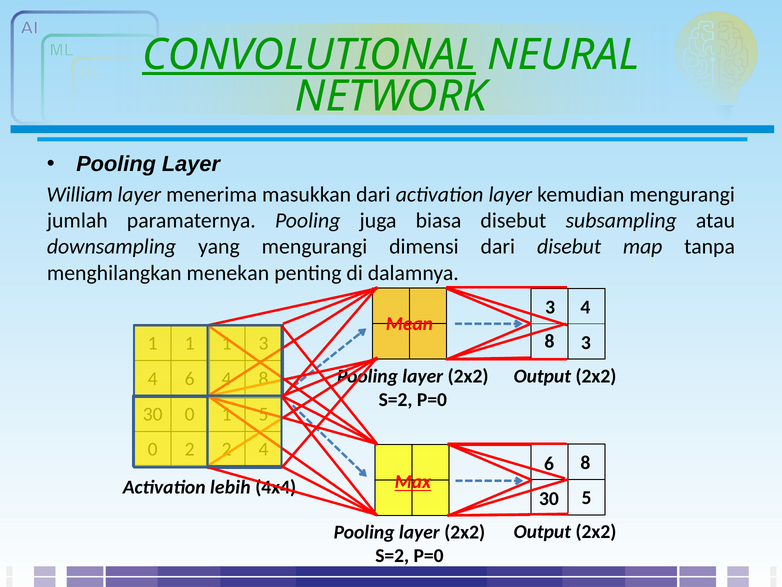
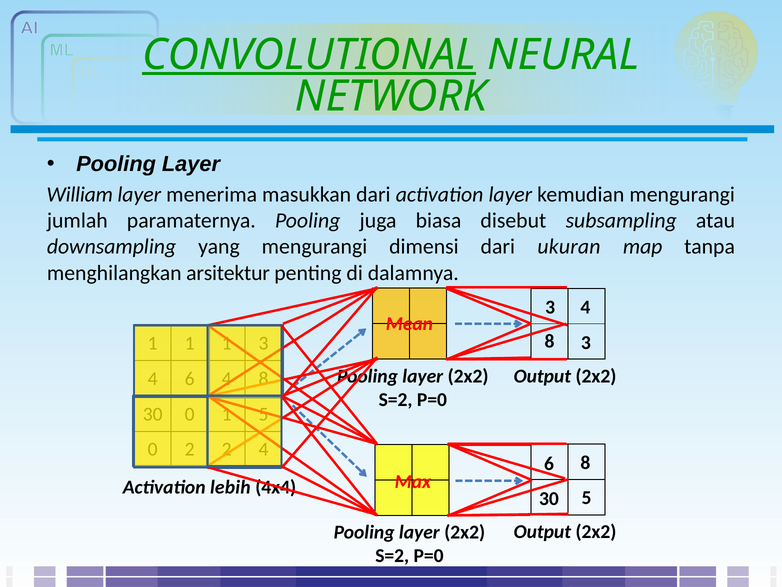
dari disebut: disebut -> ukuran
menekan: menekan -> arsitektur
Max underline: present -> none
